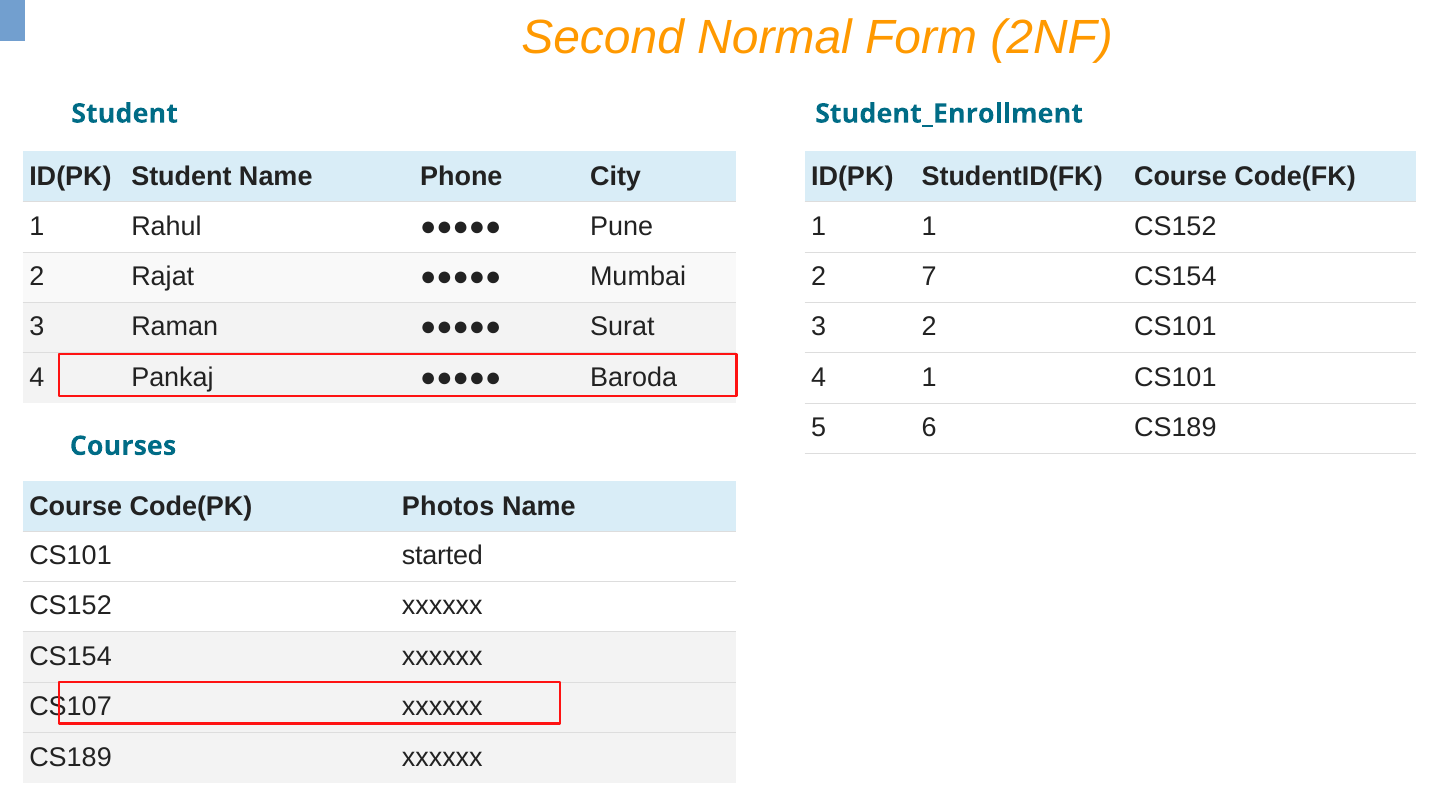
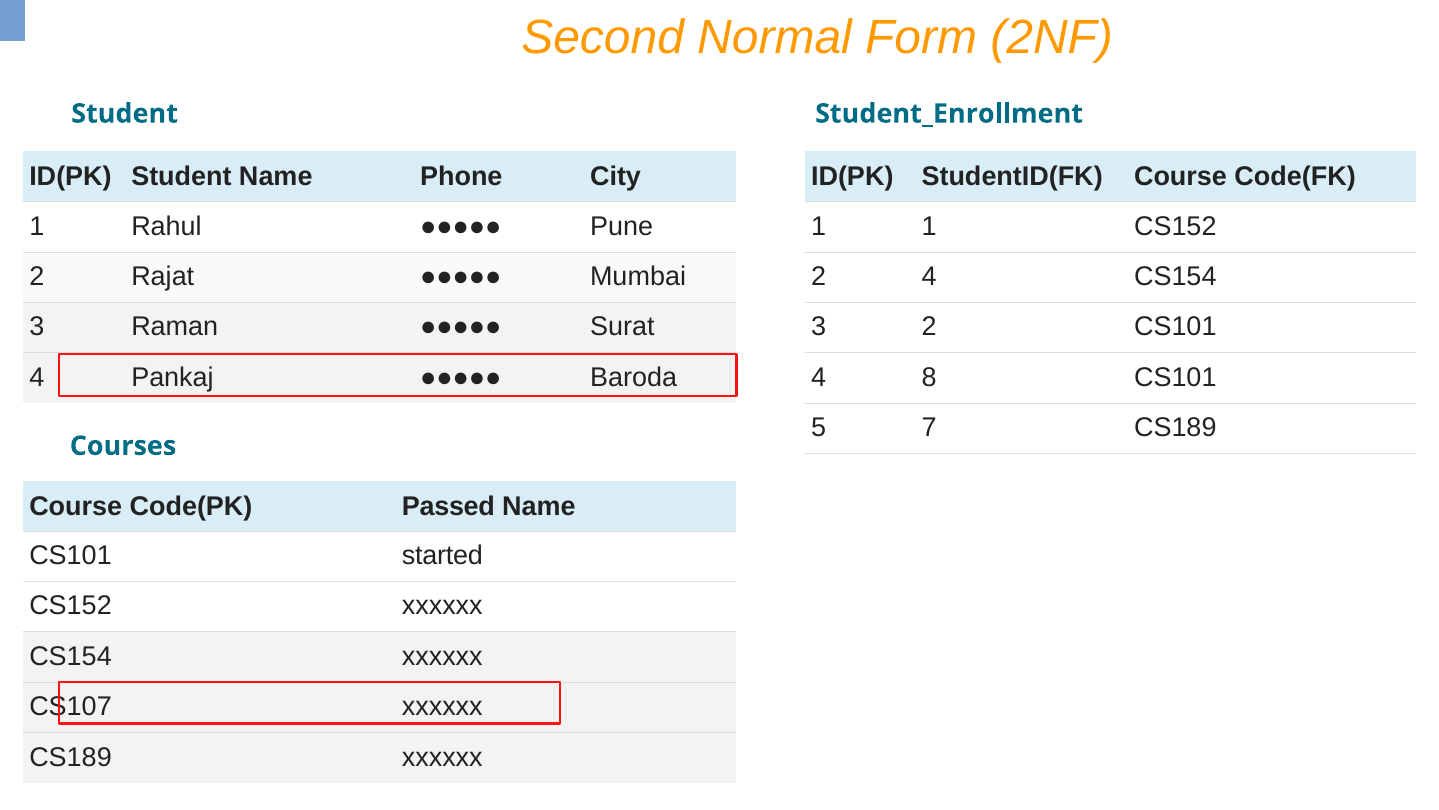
2 7: 7 -> 4
4 1: 1 -> 8
6: 6 -> 7
Photos: Photos -> Passed
